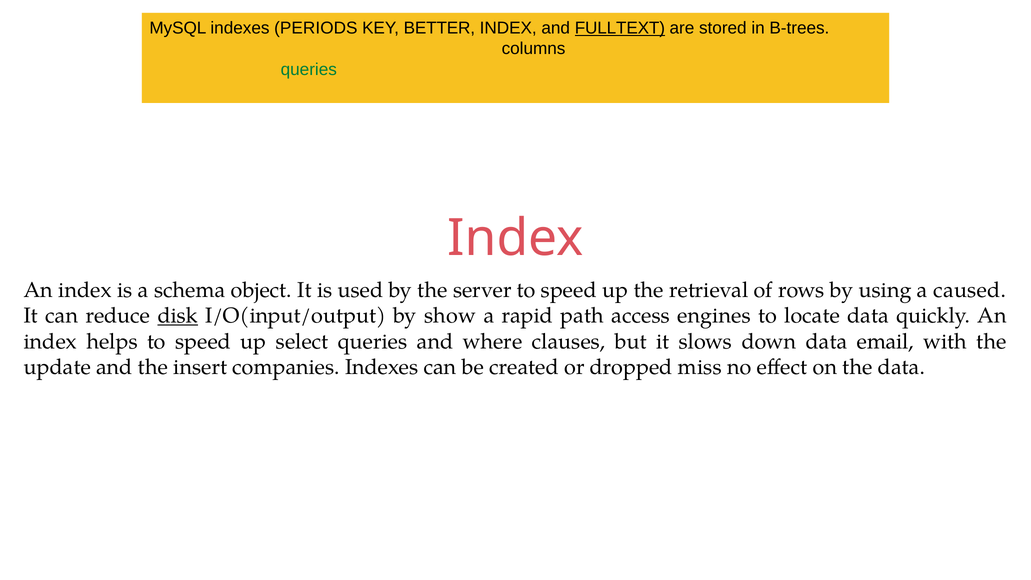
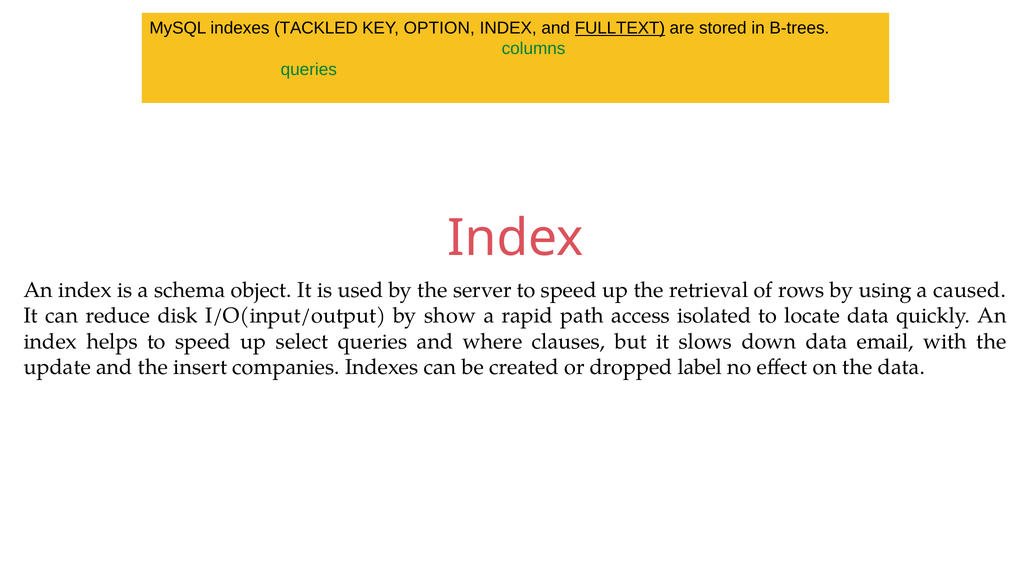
PERIODS: PERIODS -> TACKLED
BETTER: BETTER -> OPTION
columns at (534, 49) colour: black -> green
disk underline: present -> none
engines: engines -> isolated
miss: miss -> label
